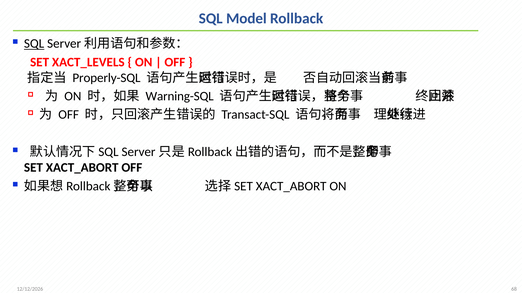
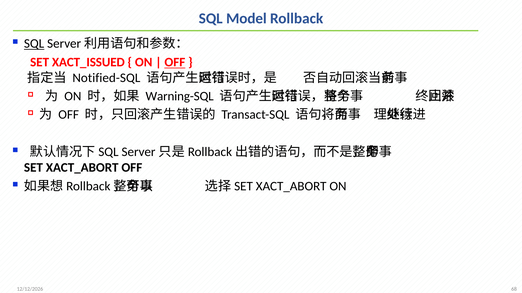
XACT_LEVELS: XACT_LEVELS -> XACT_ISSUED
OFF at (175, 62) underline: none -> present
Properly-SQL: Properly-SQL -> Notified-SQL
